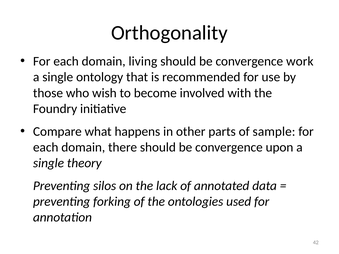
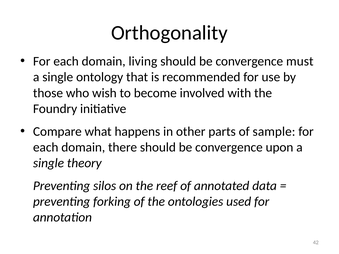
work: work -> must
lack: lack -> reef
